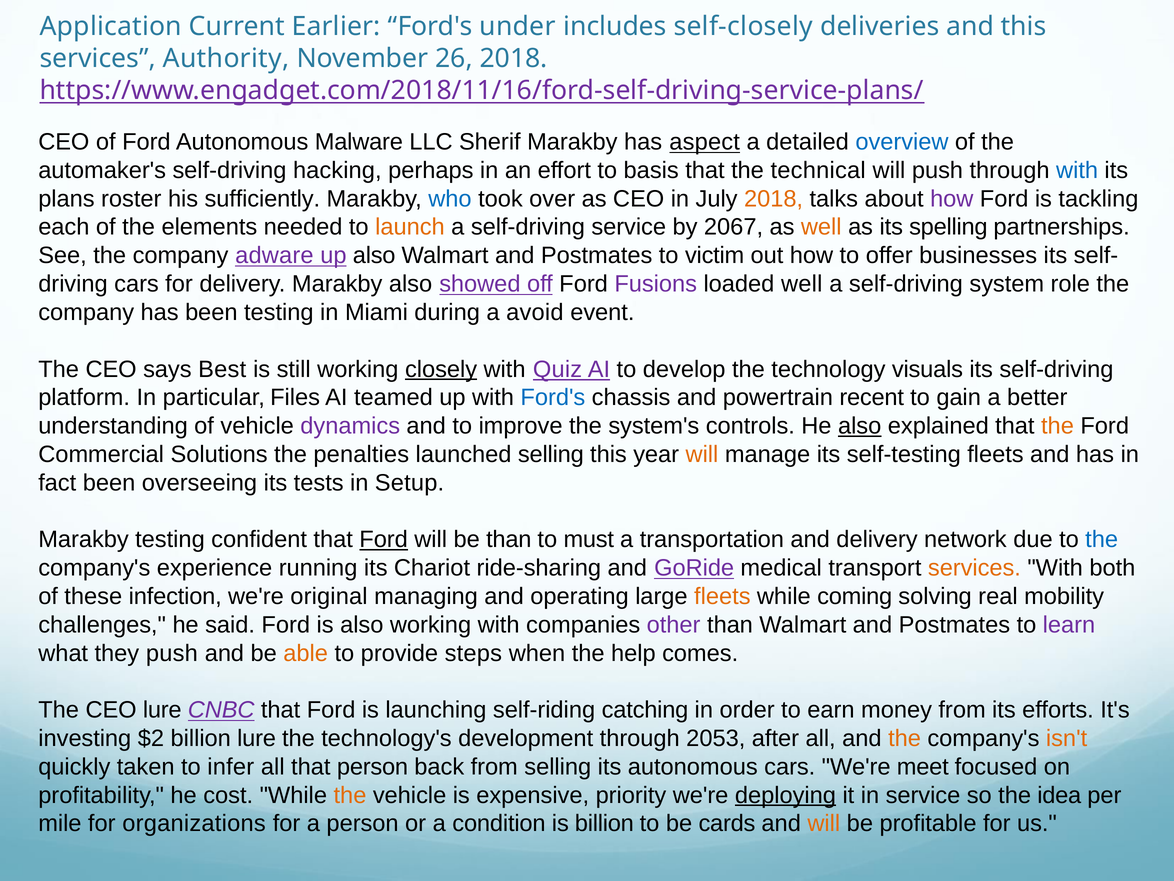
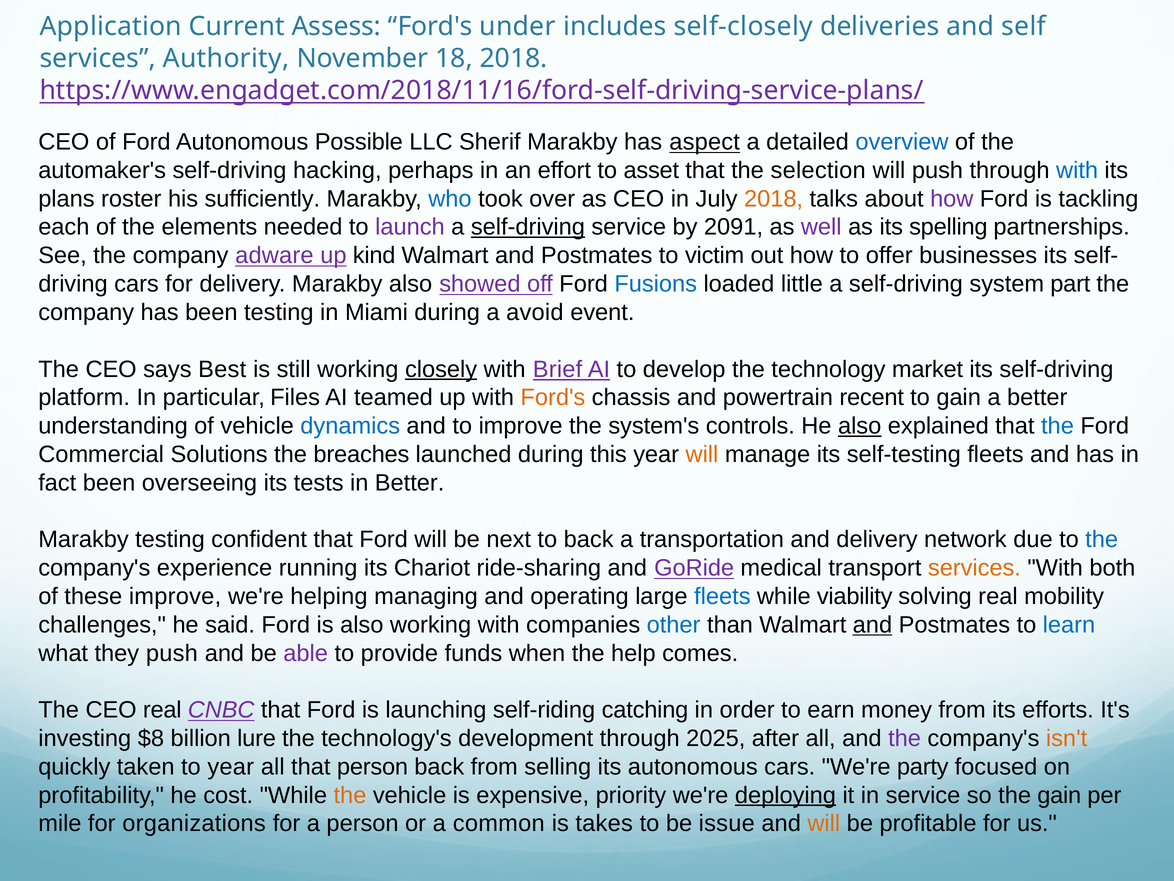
Earlier: Earlier -> Assess
and this: this -> self
26: 26 -> 18
Malware: Malware -> Possible
basis: basis -> asset
technical: technical -> selection
launch colour: orange -> purple
self-driving at (528, 227) underline: none -> present
2067: 2067 -> 2091
well at (821, 227) colour: orange -> purple
up also: also -> kind
Fusions colour: purple -> blue
loaded well: well -> little
role: role -> part
Quiz: Quiz -> Brief
visuals: visuals -> market
Ford's at (553, 397) colour: blue -> orange
dynamics colour: purple -> blue
the at (1057, 426) colour: orange -> blue
penalties: penalties -> breaches
launched selling: selling -> during
in Setup: Setup -> Better
Ford at (384, 539) underline: present -> none
be than: than -> next
to must: must -> back
these infection: infection -> improve
original: original -> helping
fleets at (722, 596) colour: orange -> blue
coming: coming -> viability
other colour: purple -> blue
and at (872, 624) underline: none -> present
learn colour: purple -> blue
able colour: orange -> purple
steps: steps -> funds
CEO lure: lure -> real
$2: $2 -> $8
2053: 2053 -> 2025
the at (905, 738) colour: orange -> purple
to infer: infer -> year
meet: meet -> party
the idea: idea -> gain
condition: condition -> common
is billion: billion -> takes
cards: cards -> issue
